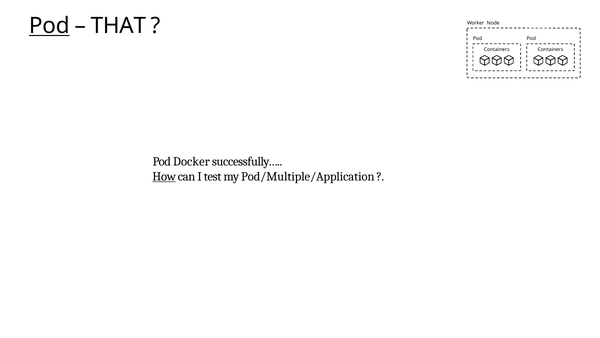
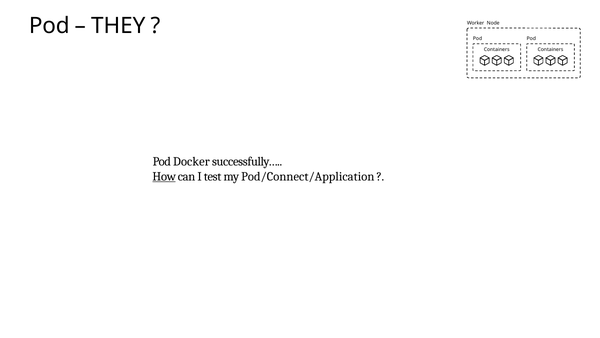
Pod at (49, 26) underline: present -> none
THAT: THAT -> THEY
Pod/Multiple/Application: Pod/Multiple/Application -> Pod/Connect/Application
